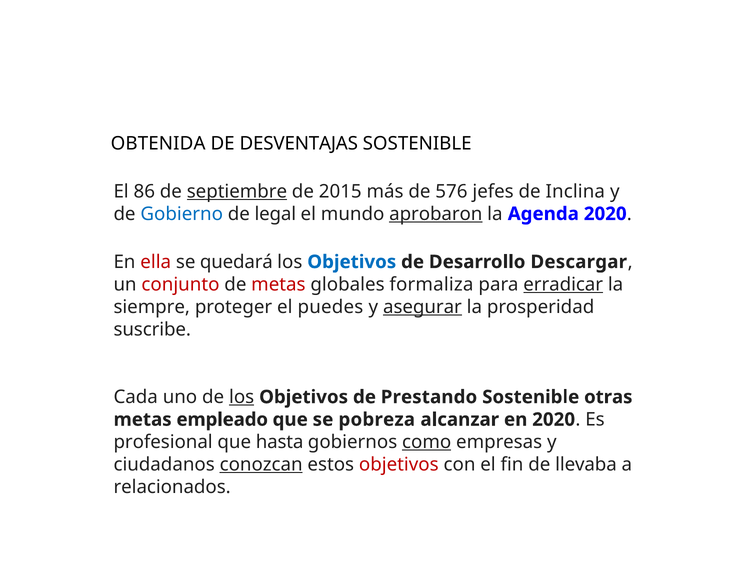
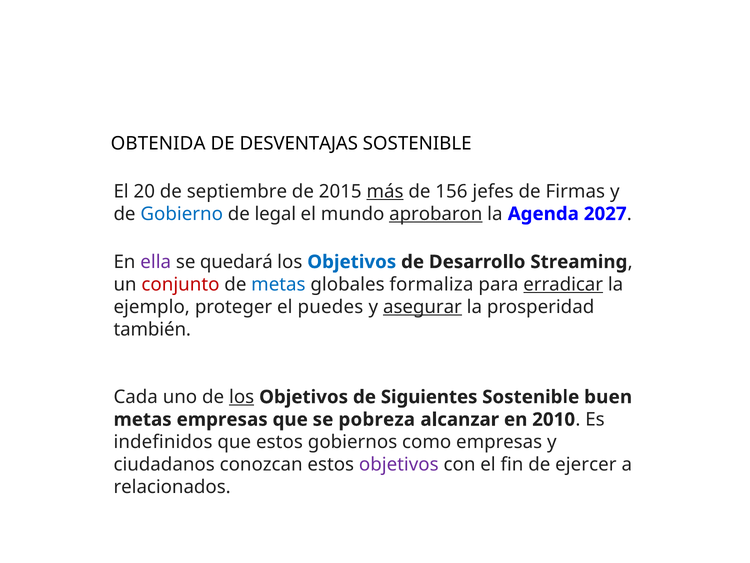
86: 86 -> 20
septiembre underline: present -> none
más underline: none -> present
576: 576 -> 156
Inclina: Inclina -> Firmas
Agenda 2020: 2020 -> 2027
ella colour: red -> purple
Descargar: Descargar -> Streaming
metas at (278, 284) colour: red -> blue
siempre: siempre -> ejemplo
suscribe: suscribe -> también
Prestando: Prestando -> Siguientes
otras: otras -> buen
metas empleado: empleado -> empresas
en 2020: 2020 -> 2010
profesional: profesional -> indefinidos
que hasta: hasta -> estos
como underline: present -> none
conozcan underline: present -> none
objetivos at (399, 464) colour: red -> purple
llevaba: llevaba -> ejercer
